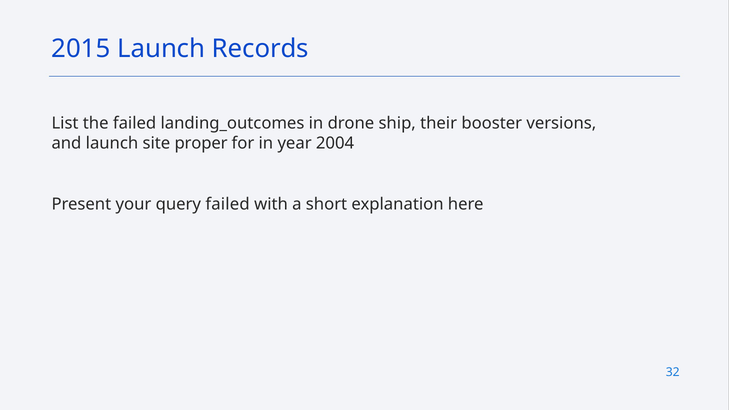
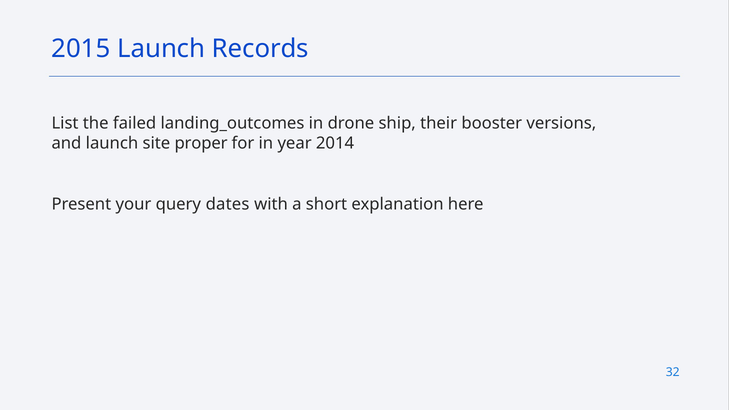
2004: 2004 -> 2014
query failed: failed -> dates
